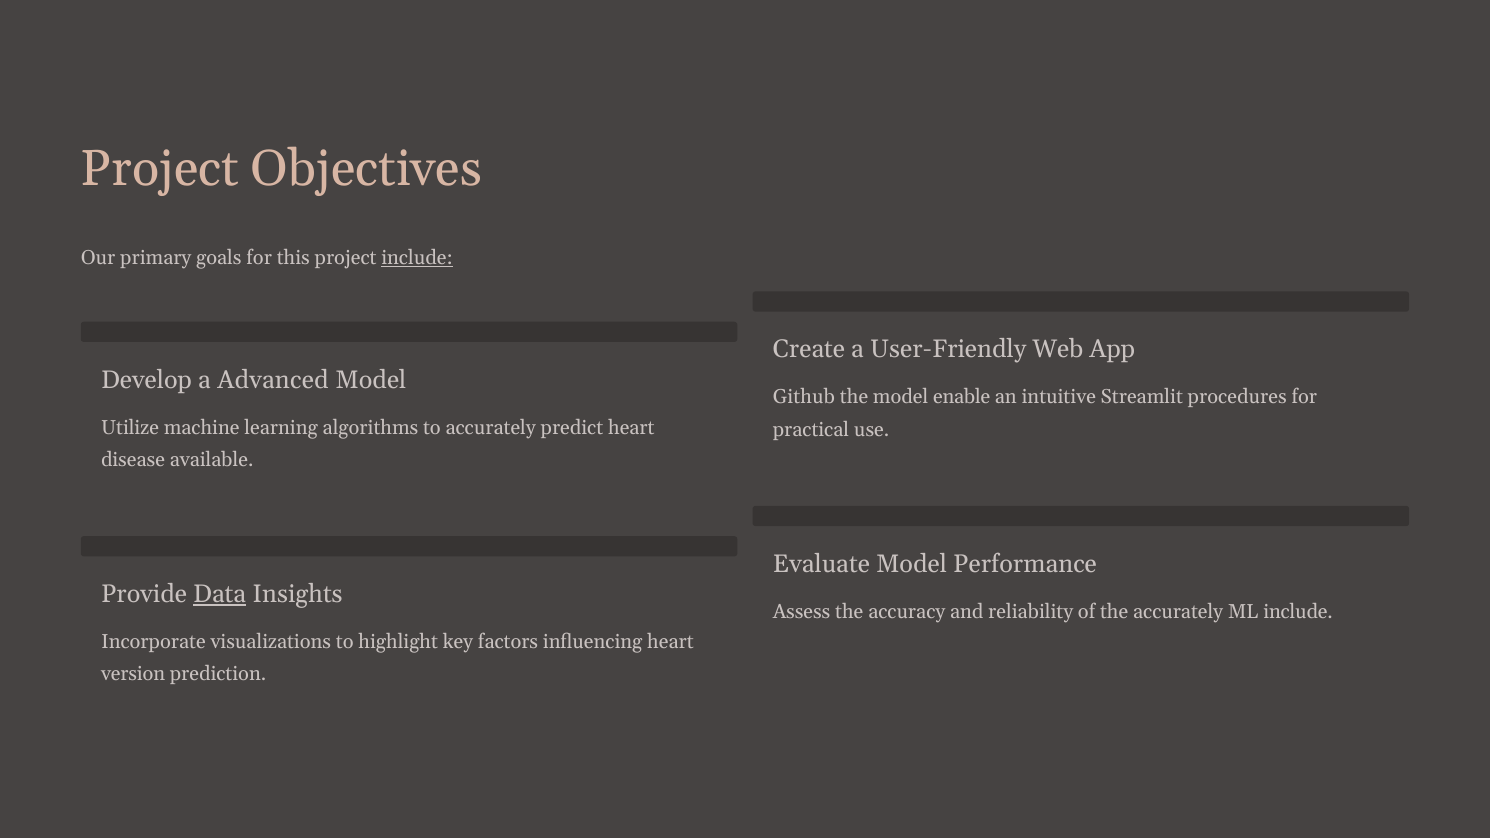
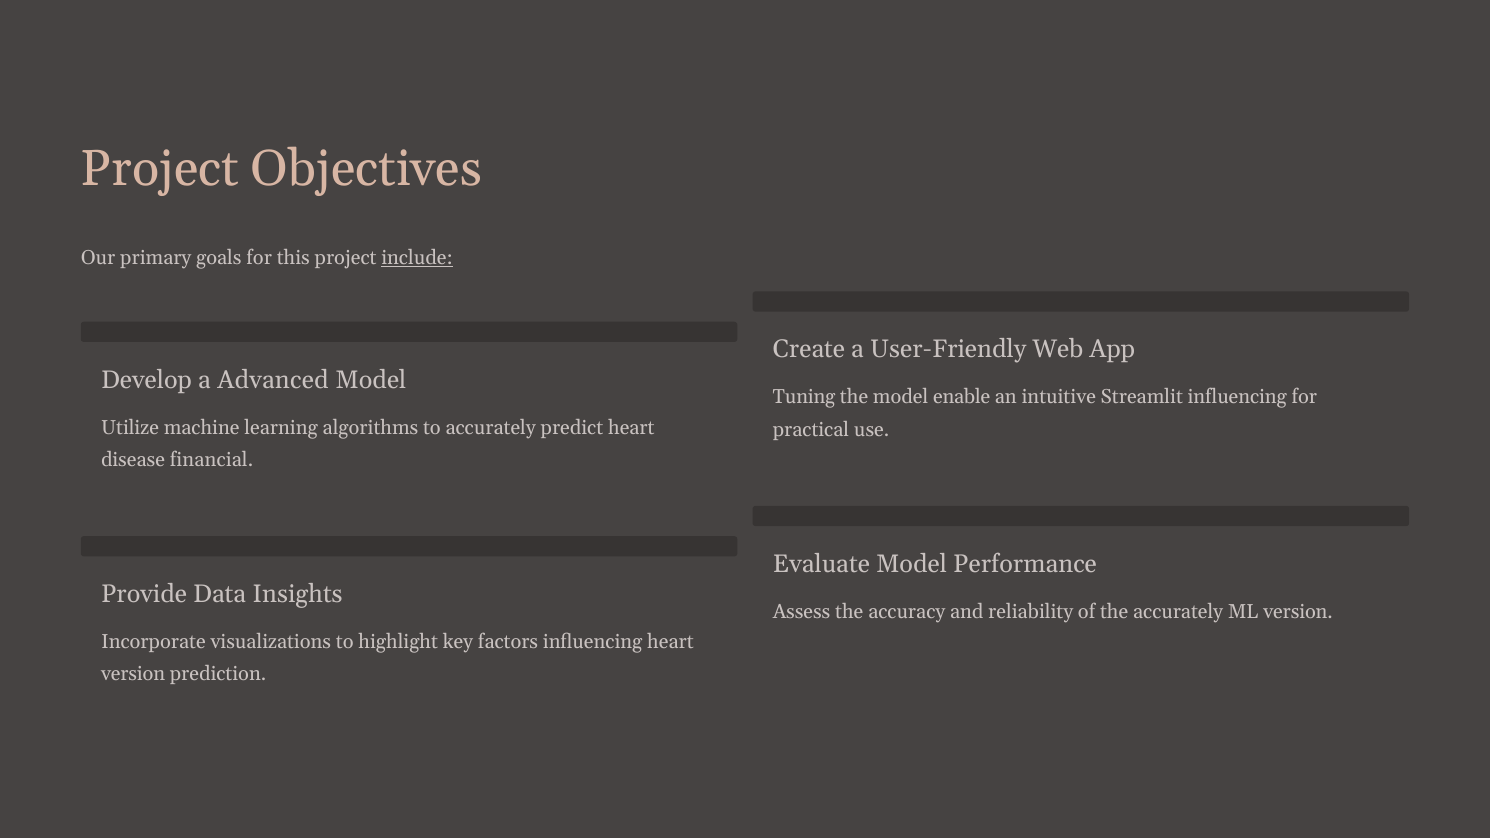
Github: Github -> Tuning
Streamlit procedures: procedures -> influencing
available: available -> financial
Data underline: present -> none
ML include: include -> version
